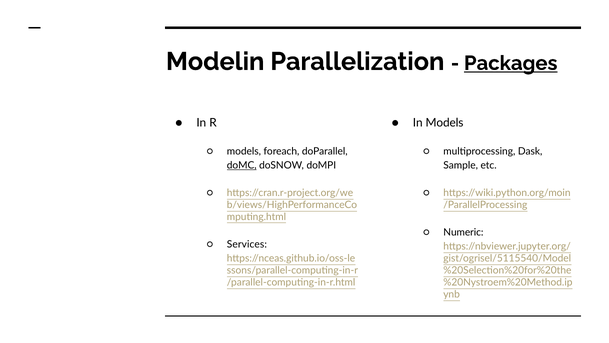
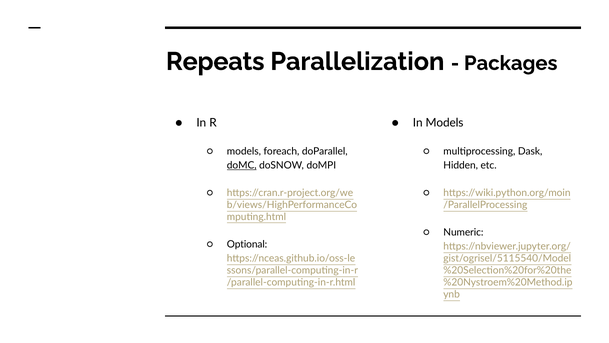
Modelin: Modelin -> Repeats
Packages underline: present -> none
Sample: Sample -> Hidden
Services: Services -> Optional
